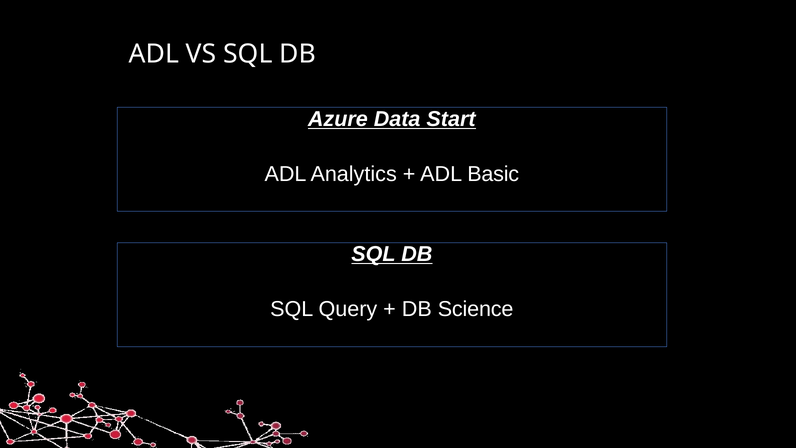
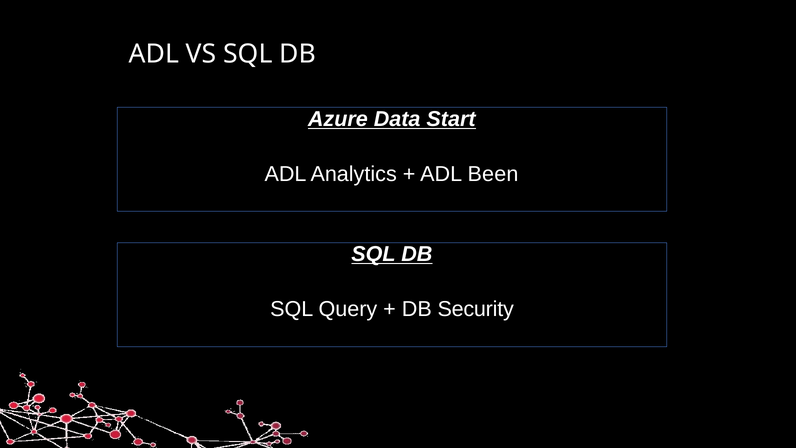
Basic: Basic -> Been
Science: Science -> Security
